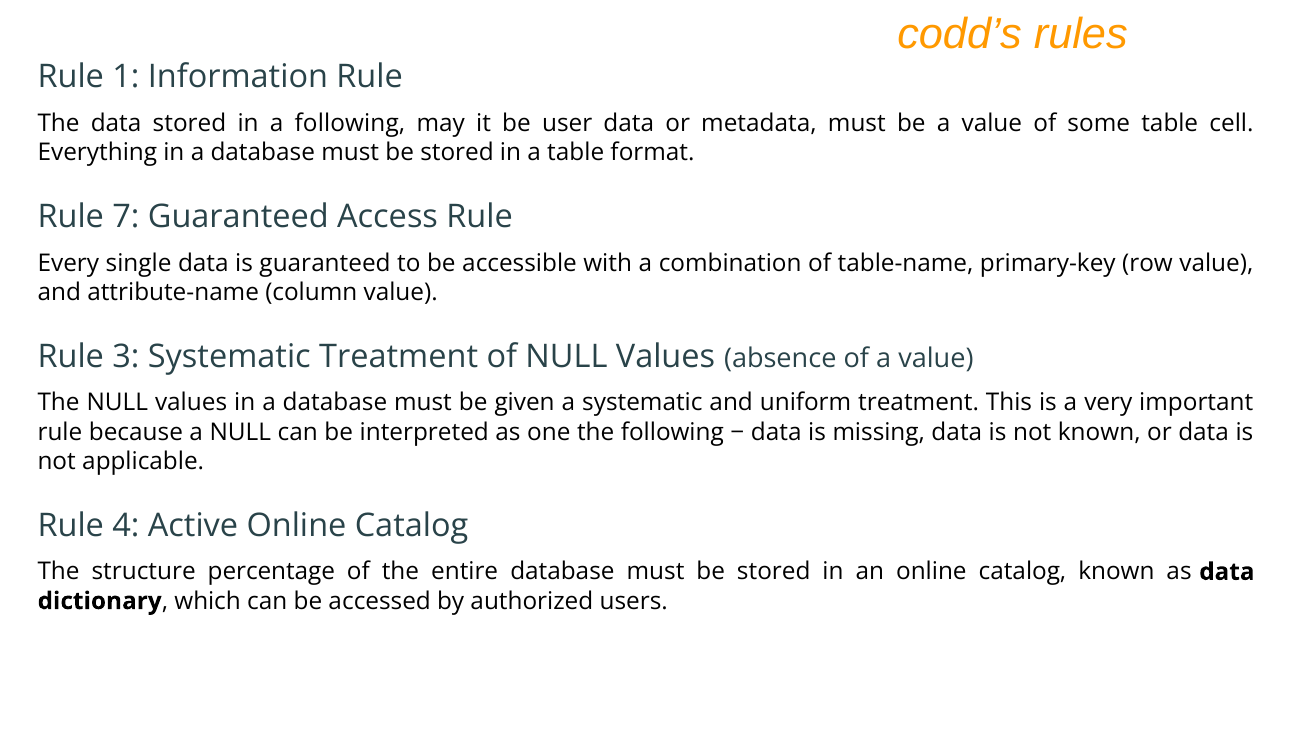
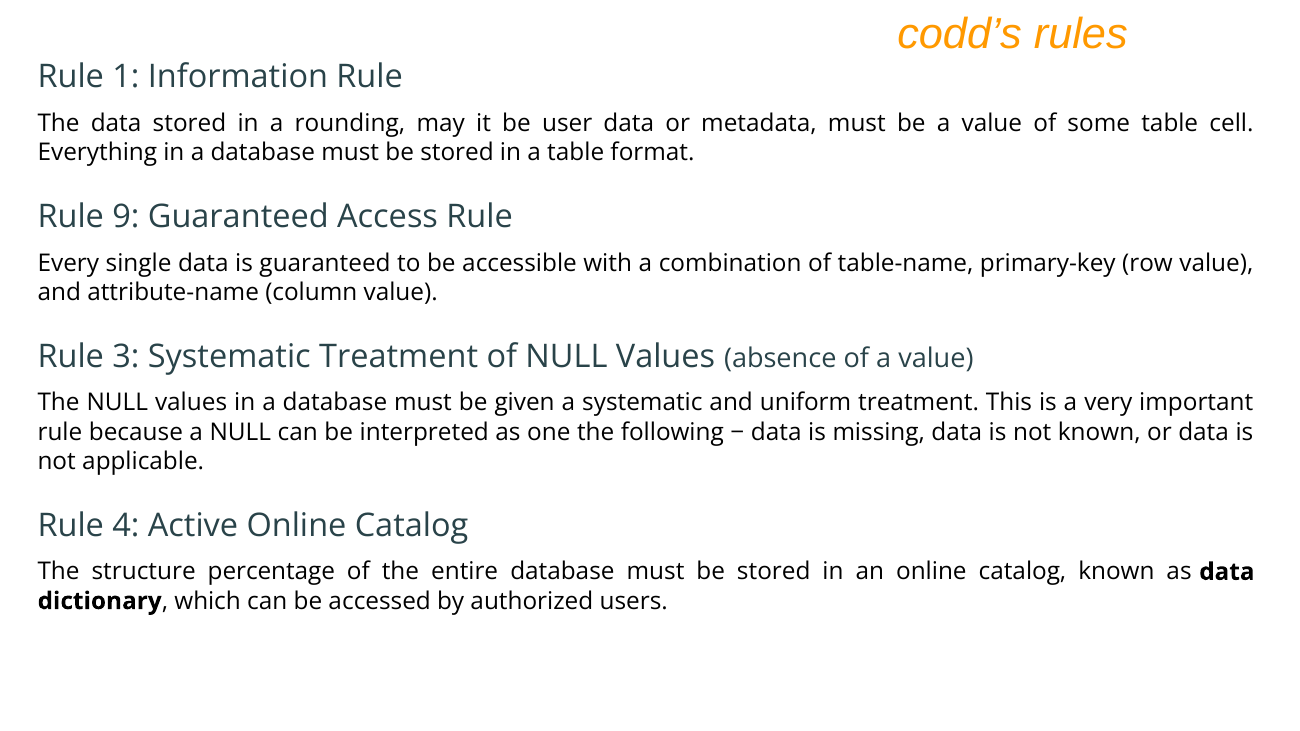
a following: following -> rounding
7: 7 -> 9
